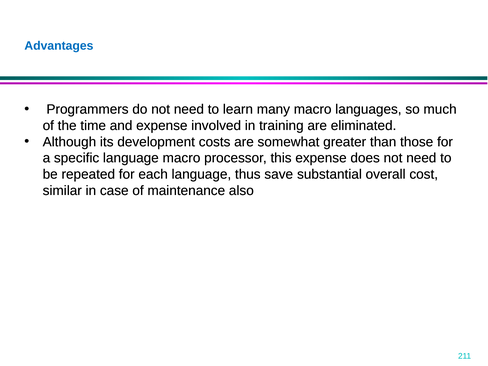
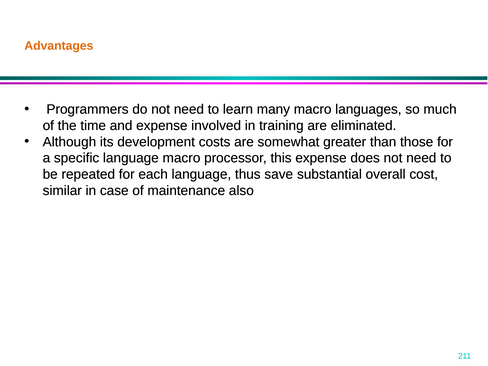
Advantages colour: blue -> orange
